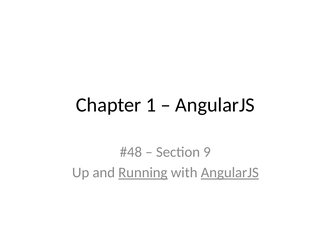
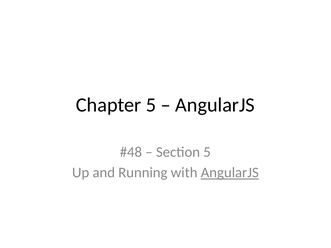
Chapter 1: 1 -> 5
Section 9: 9 -> 5
Running underline: present -> none
